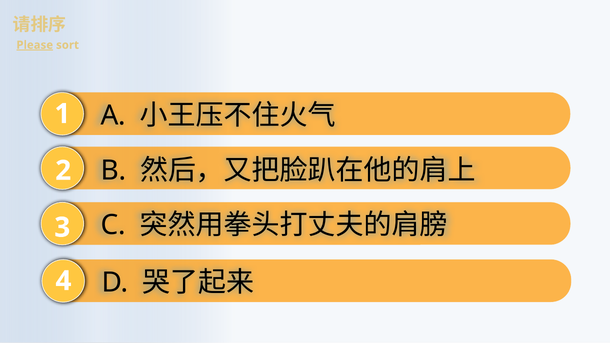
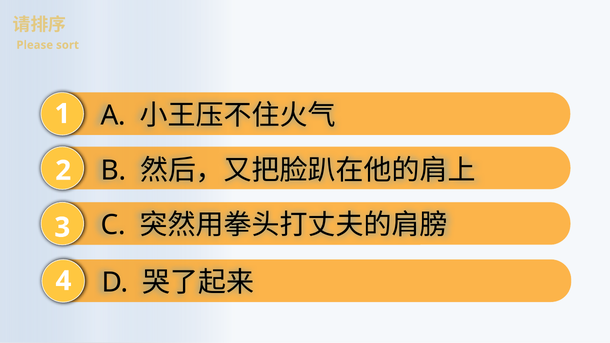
Please underline: present -> none
